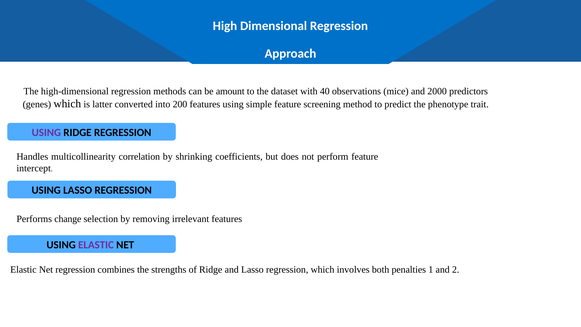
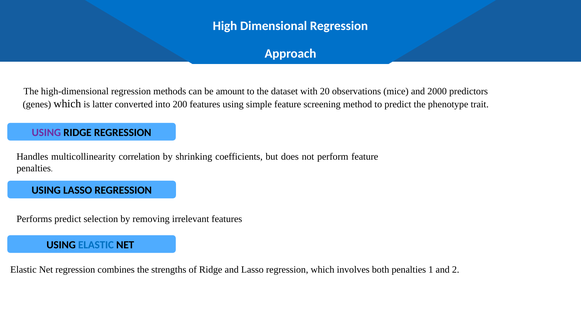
40: 40 -> 20
intercept at (34, 168): intercept -> penalties
Performs change: change -> predict
ELASTIC at (96, 245) colour: purple -> blue
